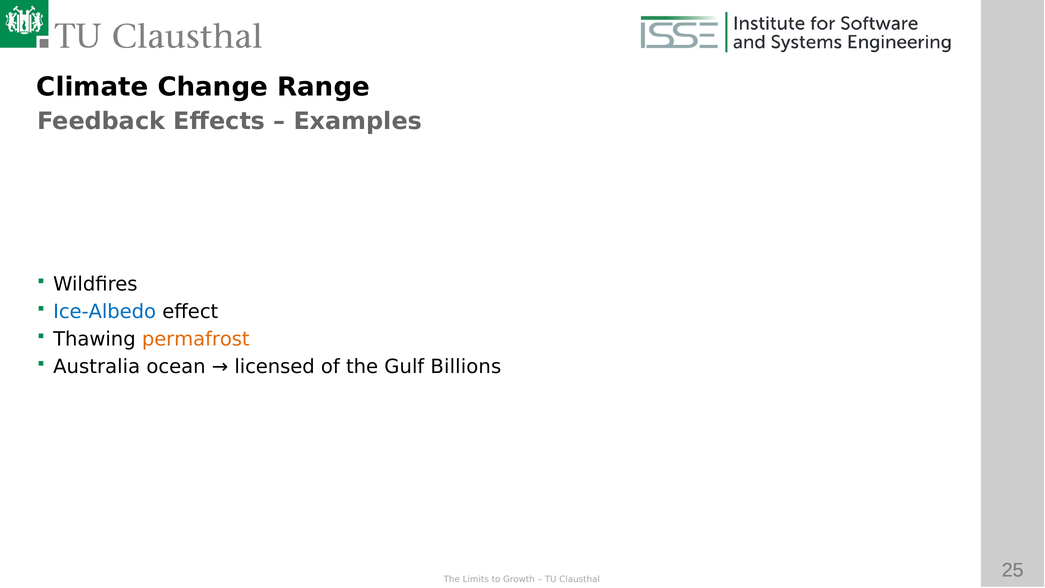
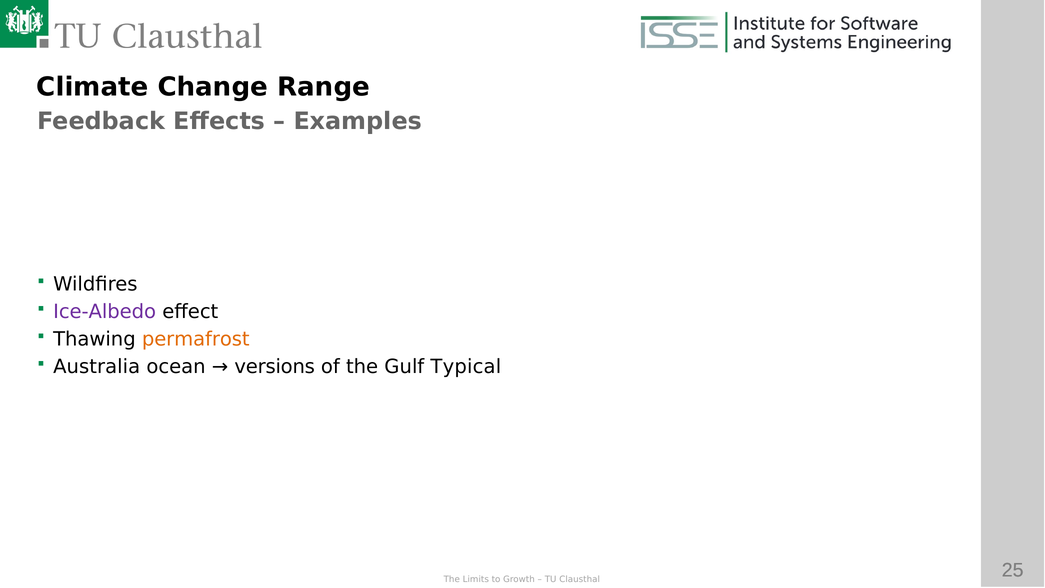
Ice-Albedo colour: blue -> purple
licensed: licensed -> versions
Billions: Billions -> Typical
